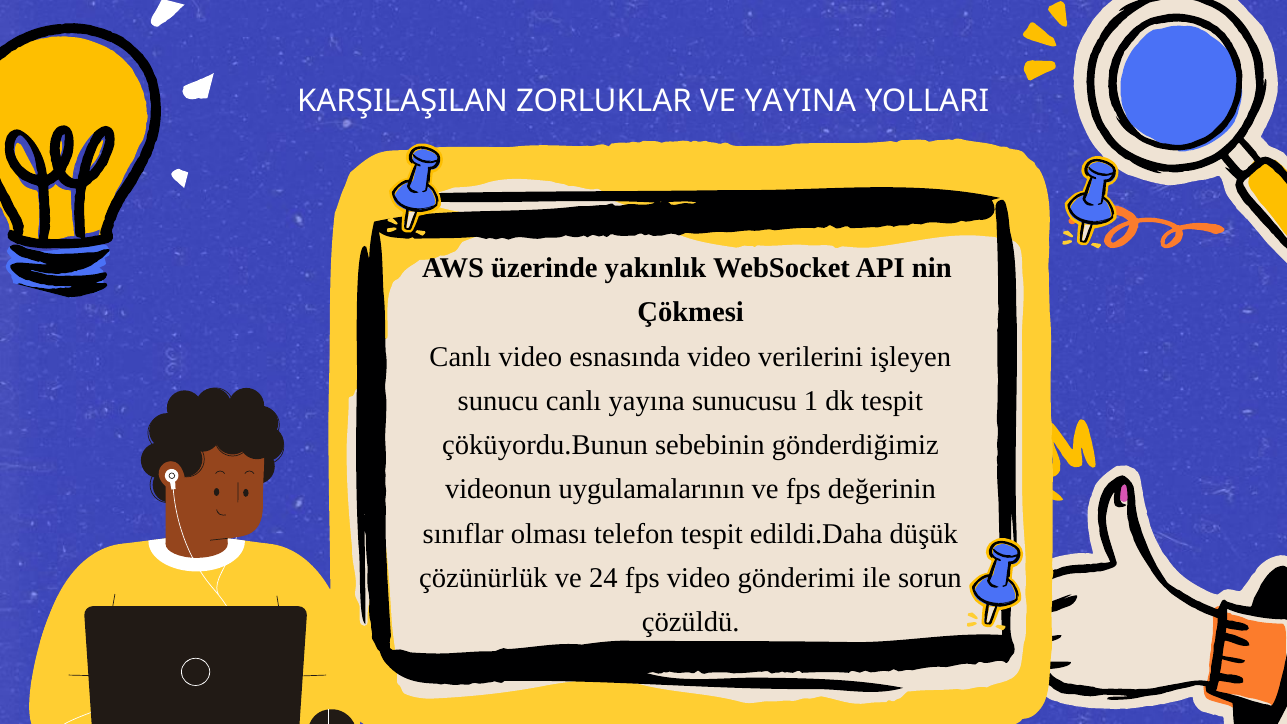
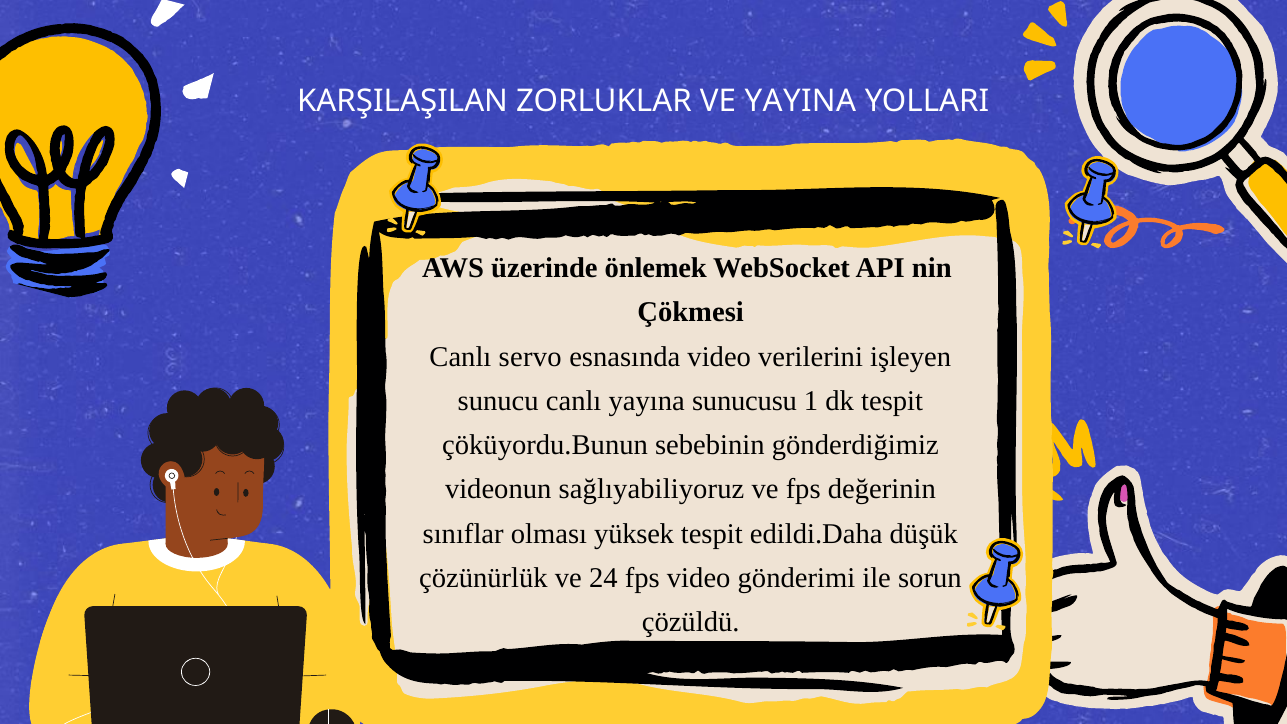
yakınlık: yakınlık -> önlemek
Canlı video: video -> servo
uygulamalarının: uygulamalarının -> sağlıyabiliyoruz
telefon: telefon -> yüksek
